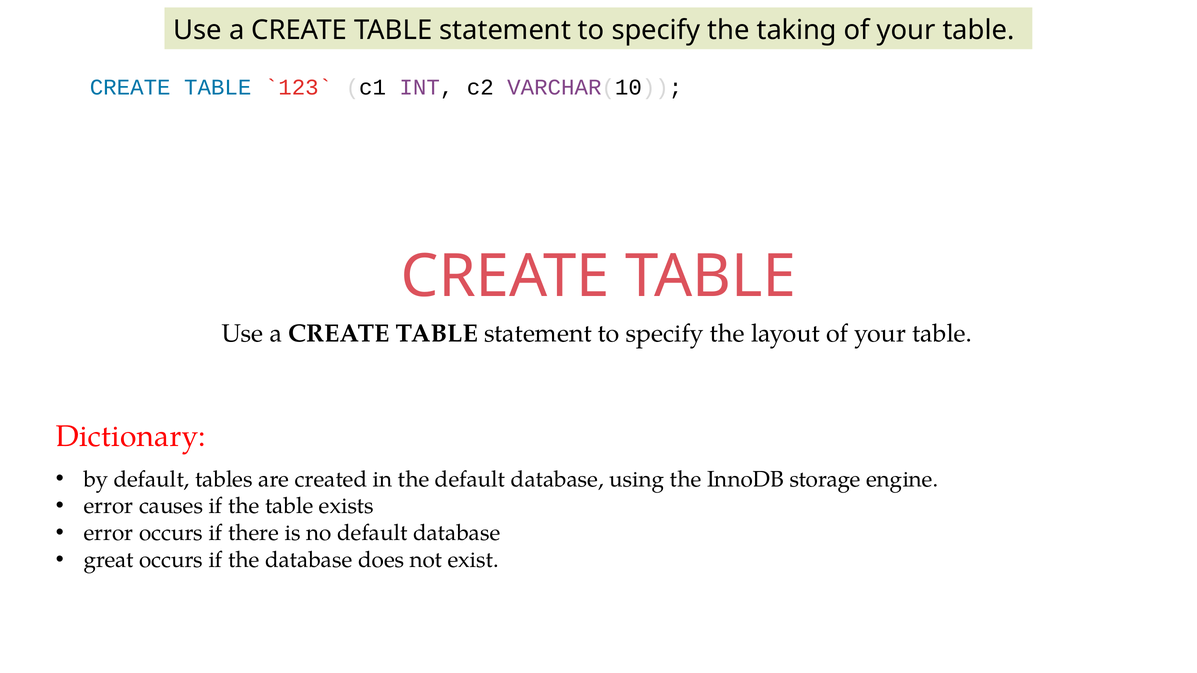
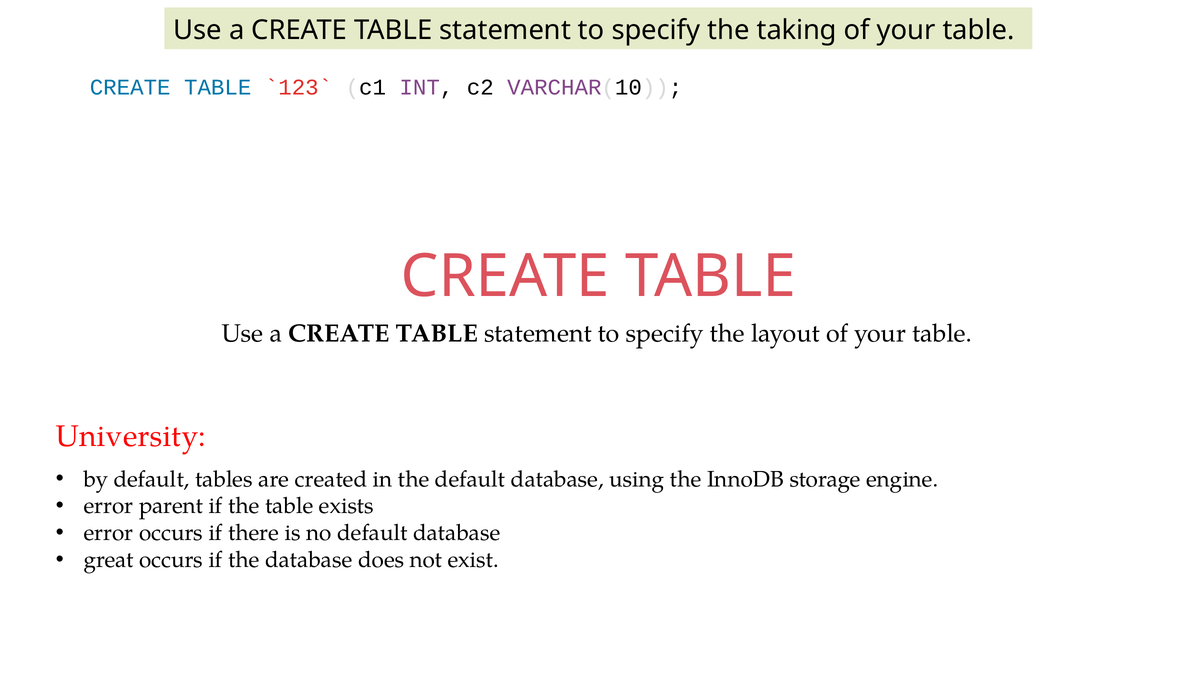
Dictionary: Dictionary -> University
causes: causes -> parent
